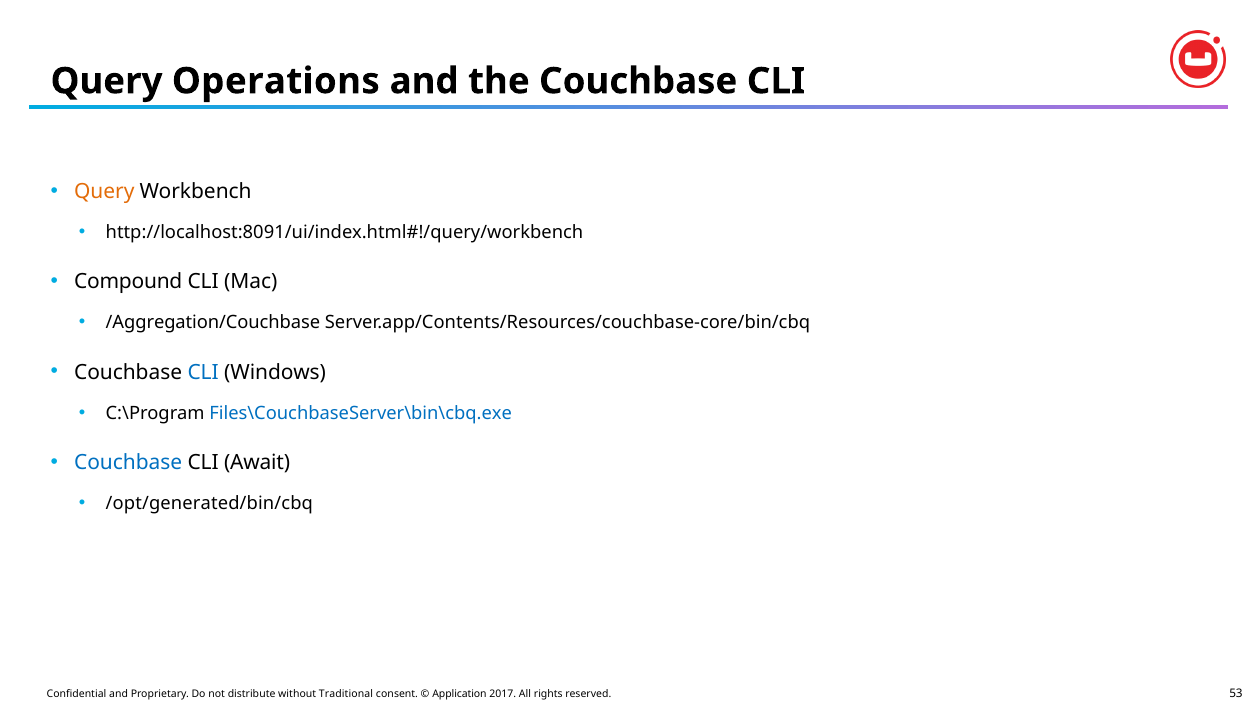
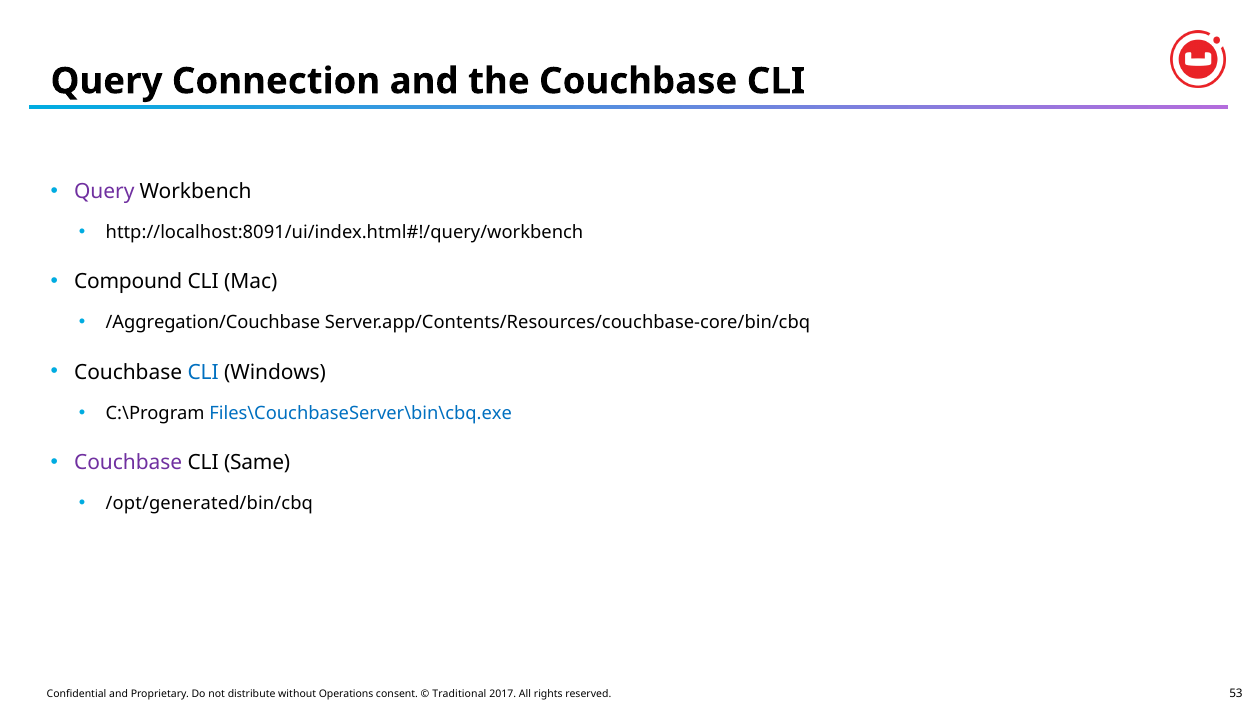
Operations: Operations -> Connection
Query at (104, 191) colour: orange -> purple
Couchbase at (128, 462) colour: blue -> purple
Await: Await -> Same
Traditional: Traditional -> Operations
Application: Application -> Traditional
